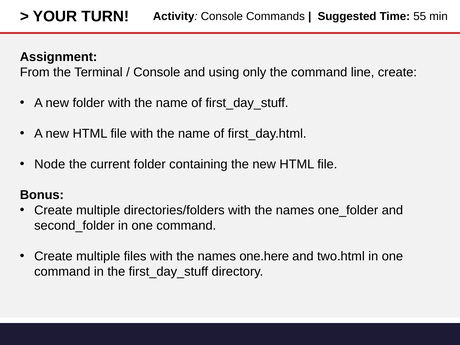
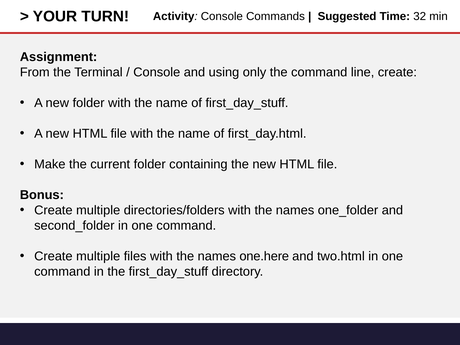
55: 55 -> 32
Node: Node -> Make
